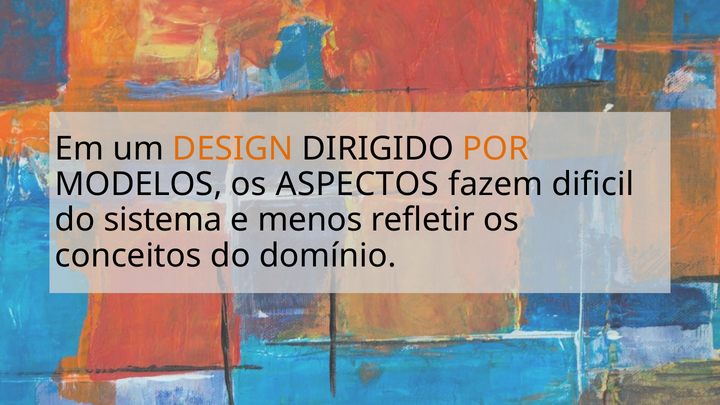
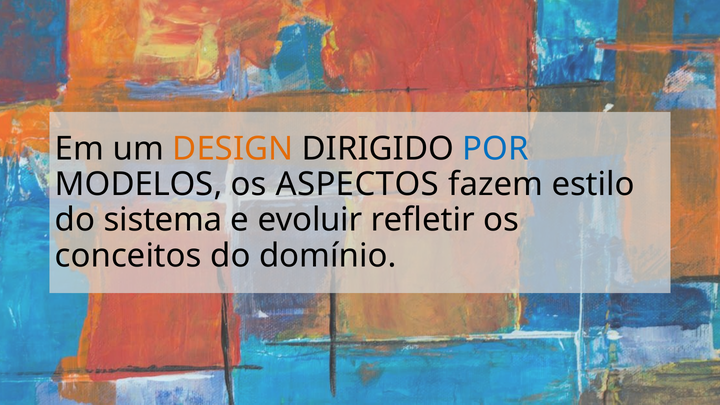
POR colour: orange -> blue
dificil: dificil -> estilo
menos: menos -> evoluir
